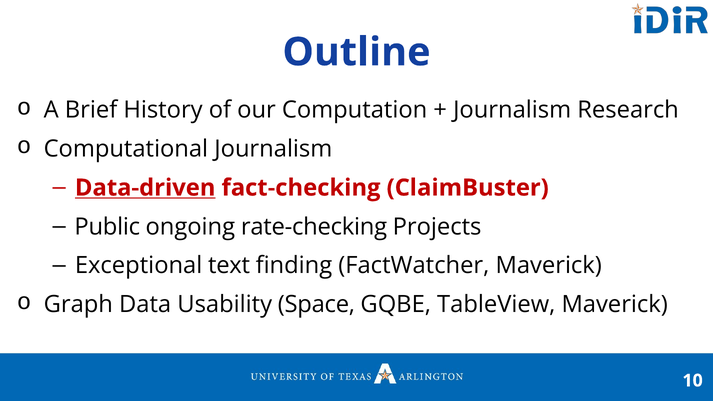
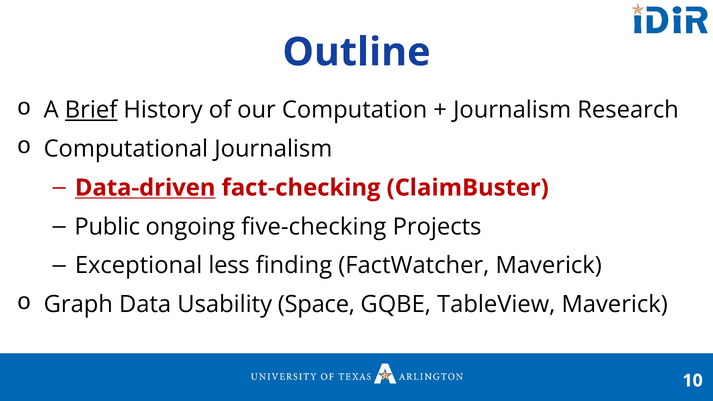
Brief underline: none -> present
rate-checking: rate-checking -> five-checking
text: text -> less
